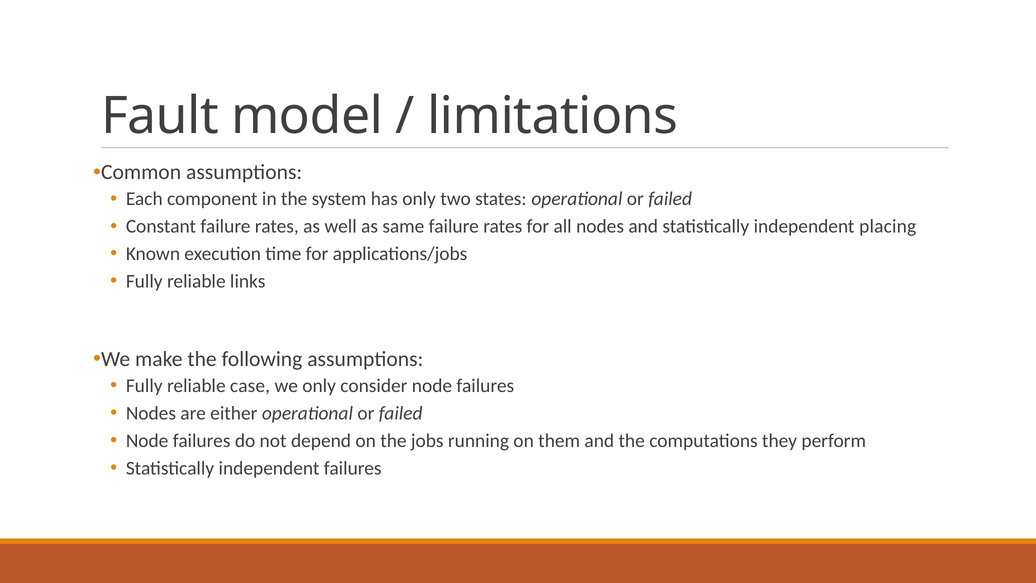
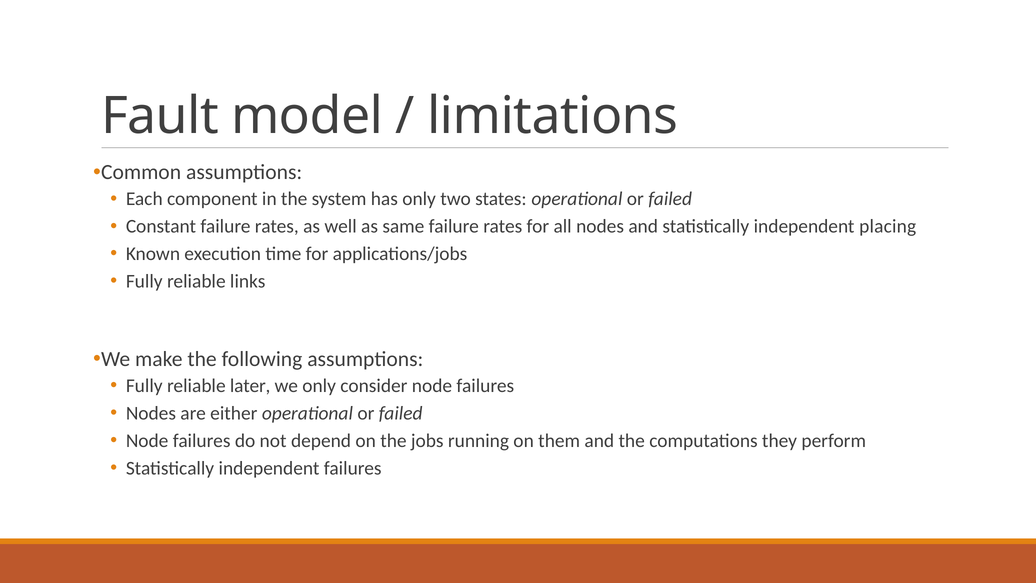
case: case -> later
